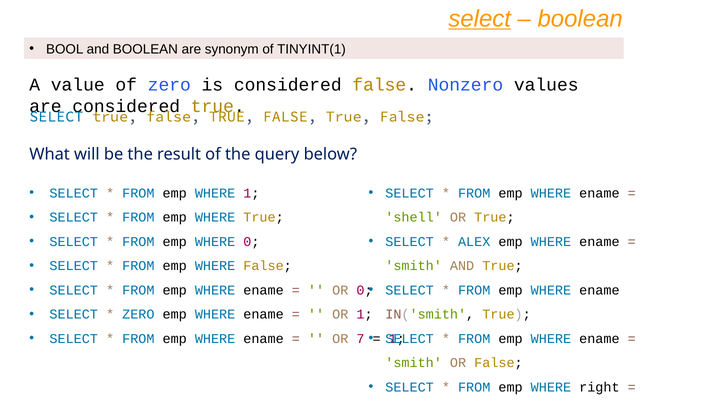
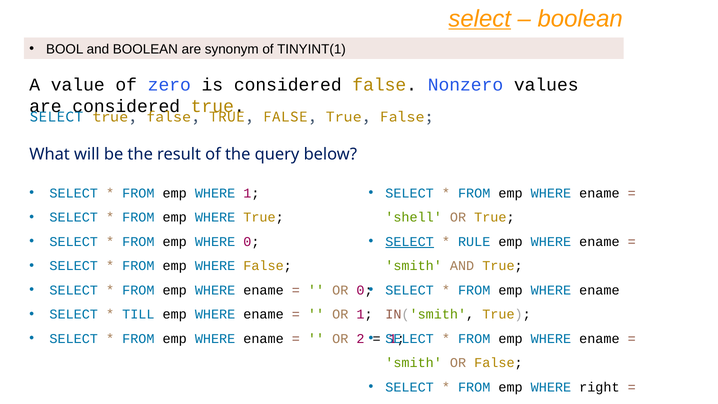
SELECT at (410, 242) underline: none -> present
ALEX: ALEX -> RULE
ZERO at (138, 314): ZERO -> TILL
7: 7 -> 2
